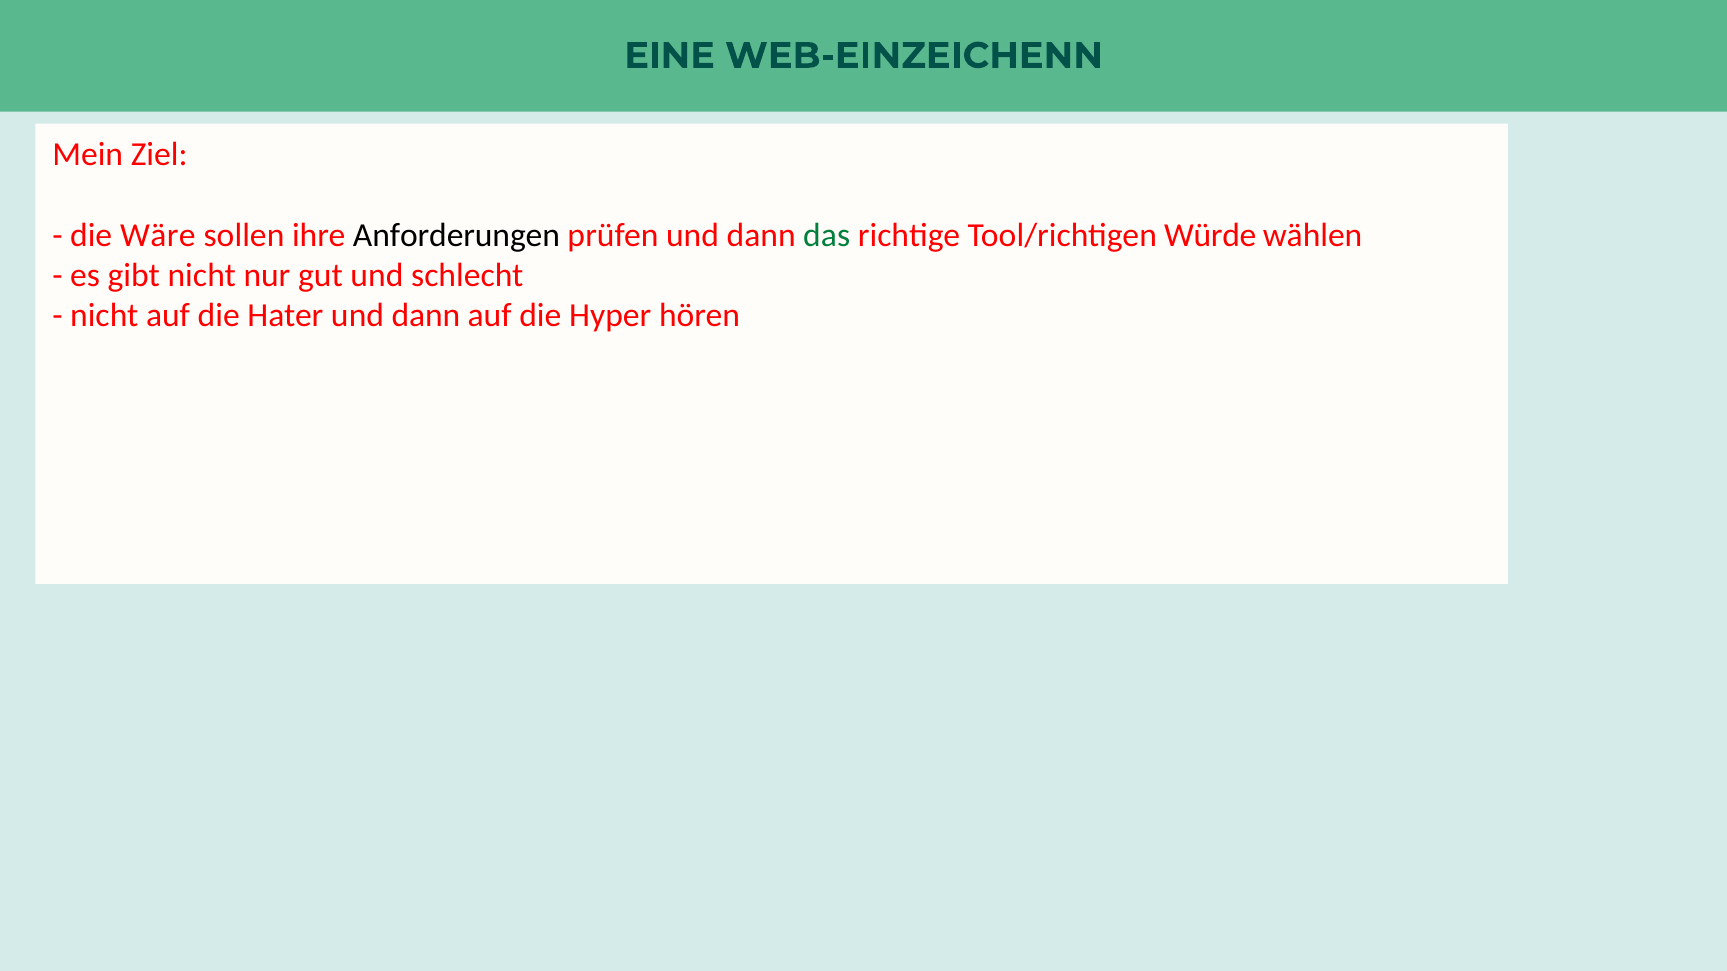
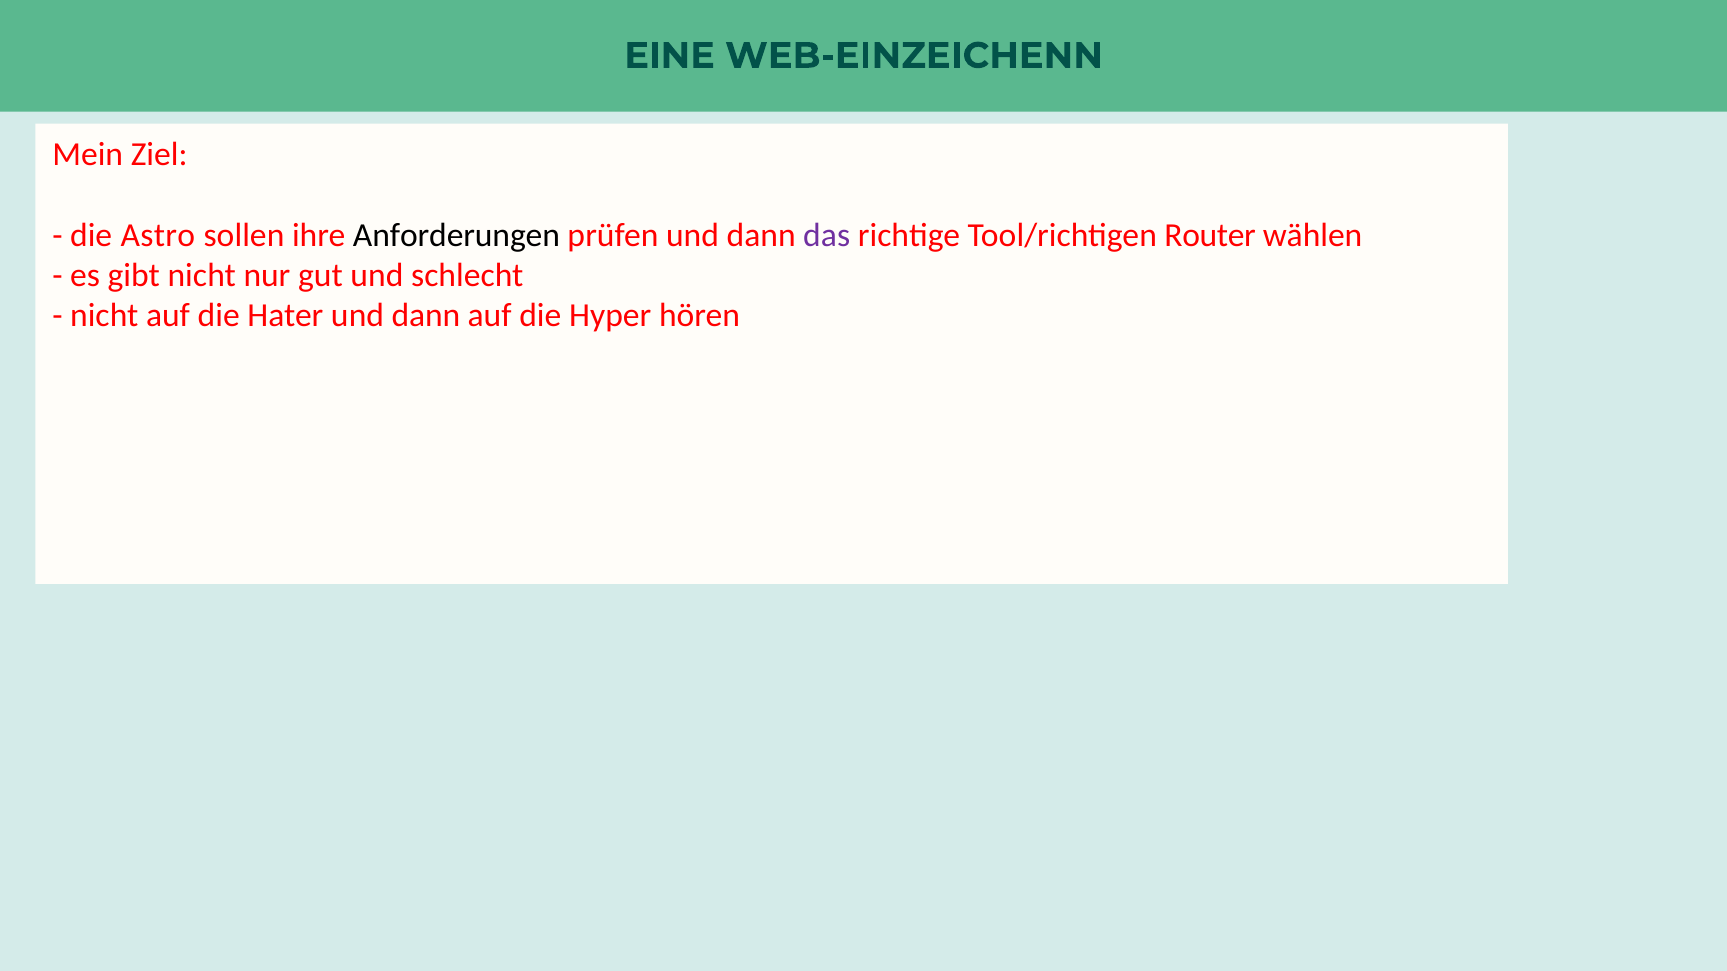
Wäre: Wäre -> Astro
das colour: green -> purple
Tool/richtigen Würde: Würde -> Router
